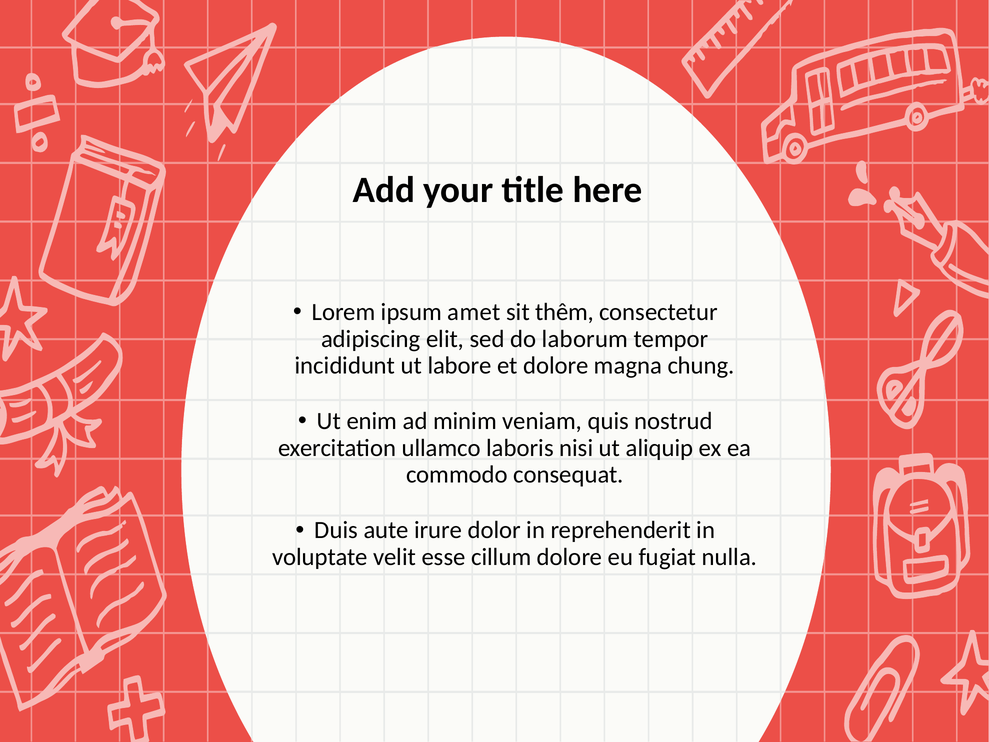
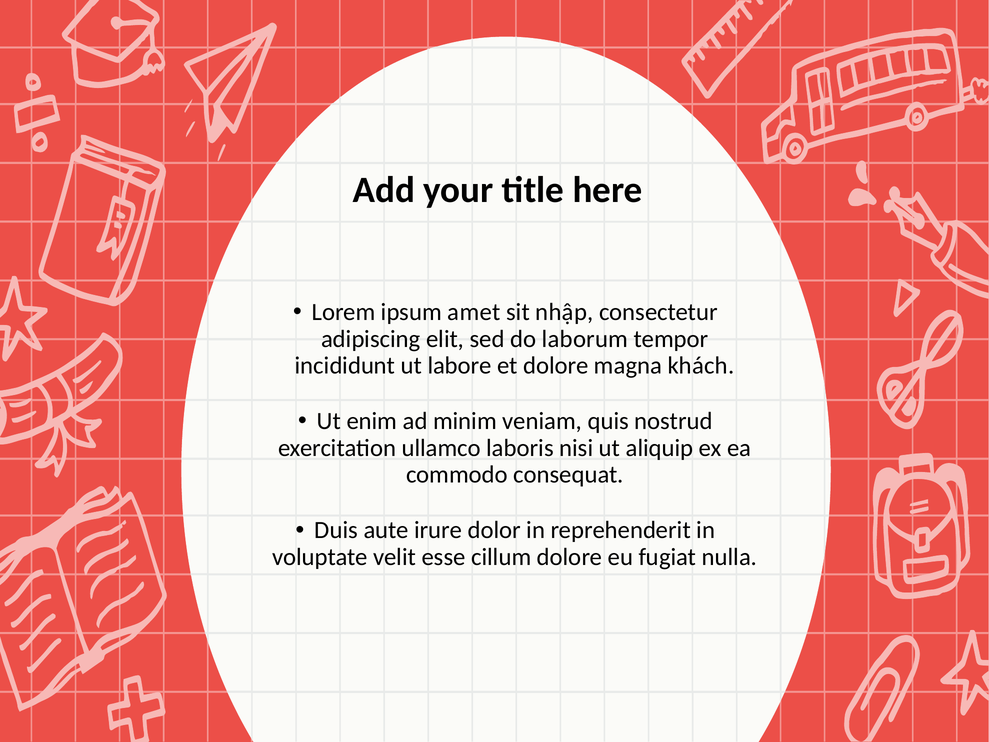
thêm: thêm -> nhập
chung: chung -> khách
